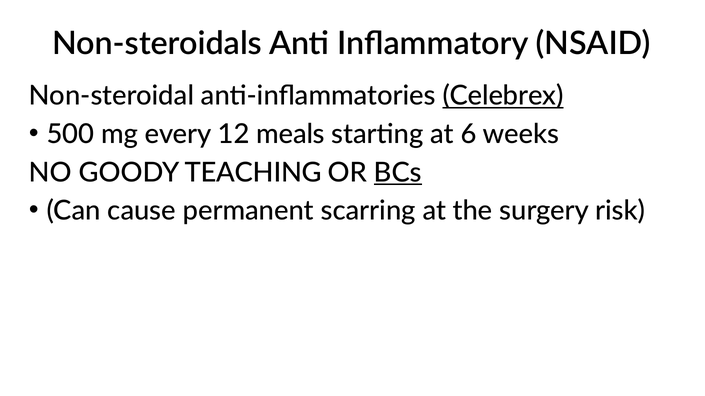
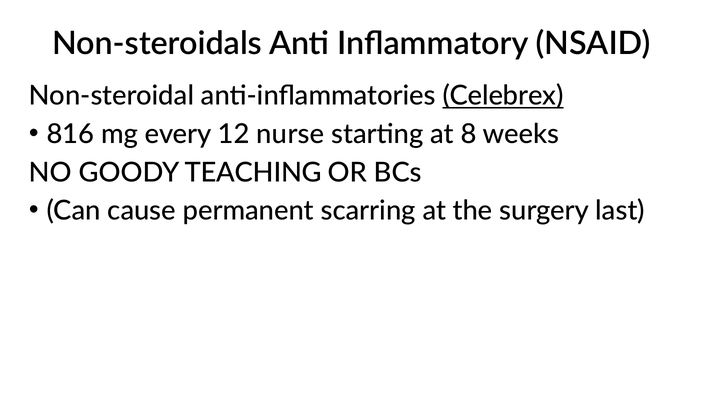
500: 500 -> 816
meals: meals -> nurse
6: 6 -> 8
BCs underline: present -> none
risk: risk -> last
